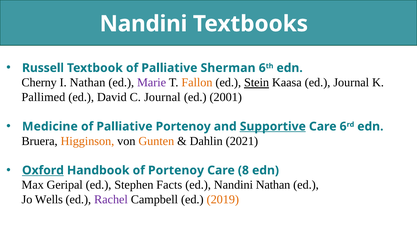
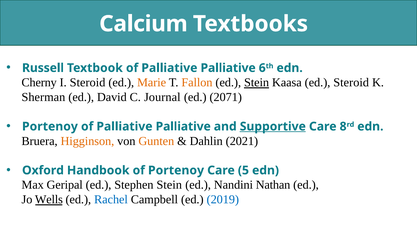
Nandini at (143, 24): Nandini -> Calcium
Textbook of Palliative Sherman: Sherman -> Palliative
I Nathan: Nathan -> Steroid
Marie colour: purple -> orange
ed Journal: Journal -> Steroid
Pallimed: Pallimed -> Sherman
2001: 2001 -> 2071
Medicine at (50, 126): Medicine -> Portenoy
Portenoy at (183, 126): Portenoy -> Palliative
Care 6: 6 -> 8
Oxford underline: present -> none
8: 8 -> 5
Stephen Facts: Facts -> Stein
Wells underline: none -> present
Rachel colour: purple -> blue
2019 colour: orange -> blue
